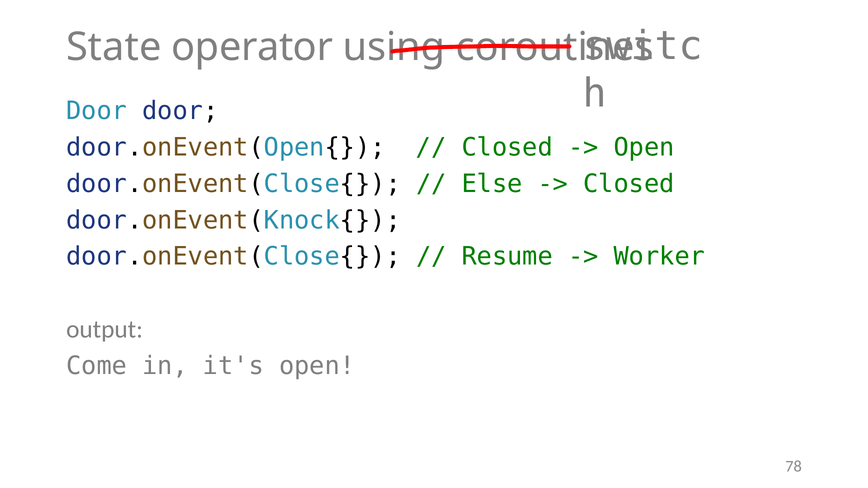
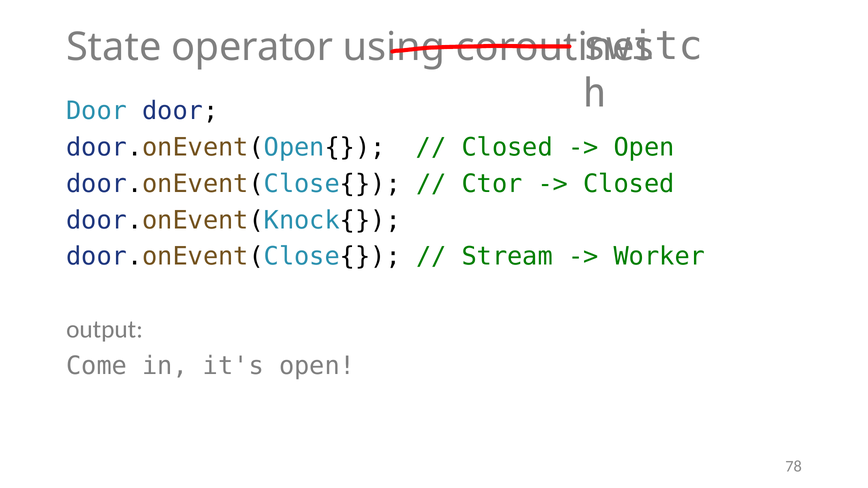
Else: Else -> Ctor
Resume: Resume -> Stream
